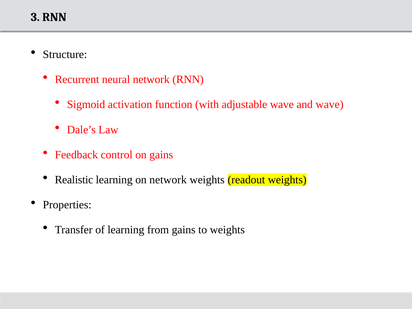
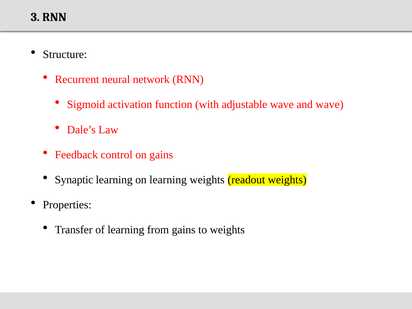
Realistic: Realistic -> Synaptic
on network: network -> learning
